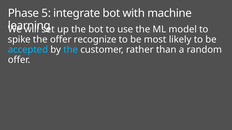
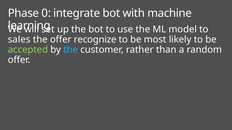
5: 5 -> 0
spike: spike -> sales
accepted colour: light blue -> light green
